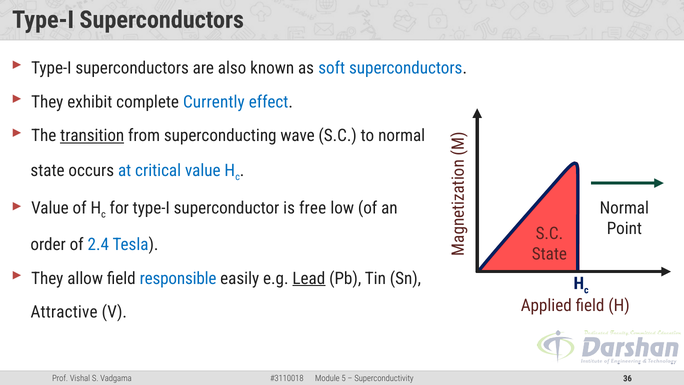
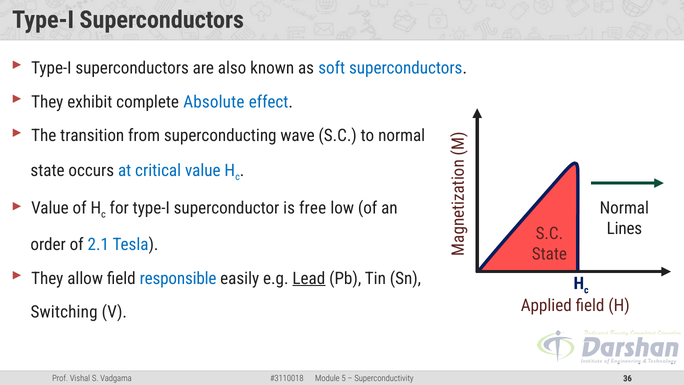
Currently: Currently -> Absolute
transition underline: present -> none
Point: Point -> Lines
2.4: 2.4 -> 2.1
Attractive: Attractive -> Switching
